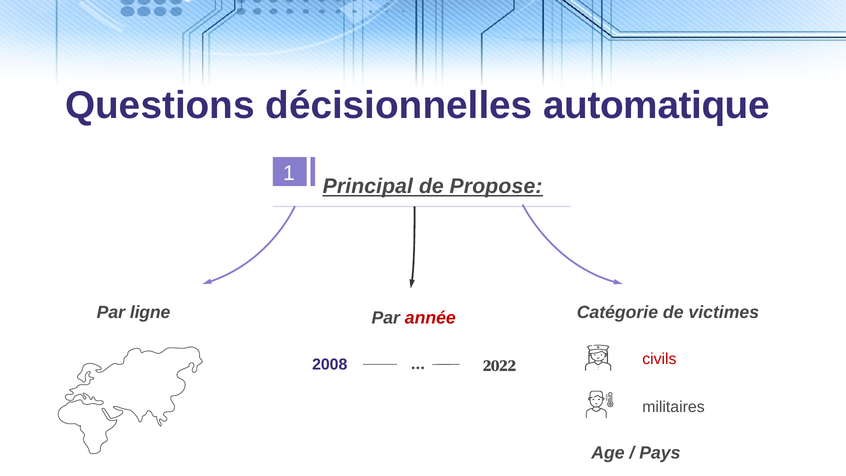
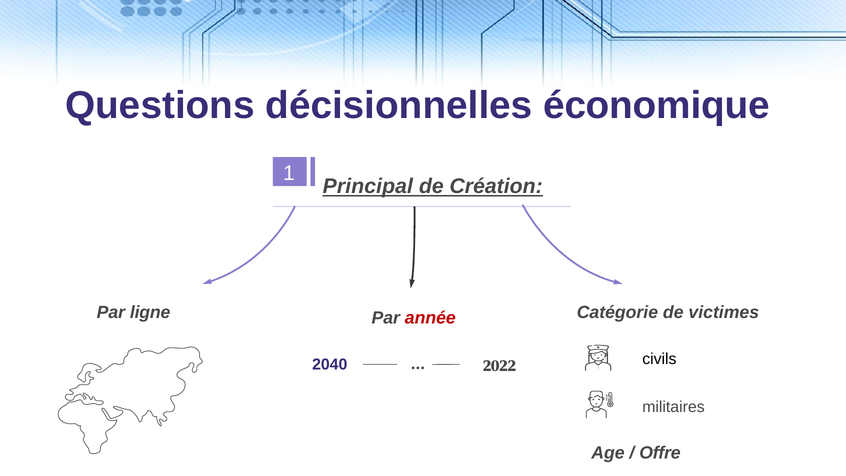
automatique: automatique -> économique
Propose: Propose -> Création
civils colour: red -> black
2008: 2008 -> 2040
Pays: Pays -> Offre
